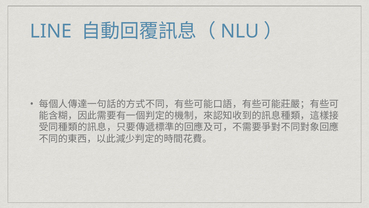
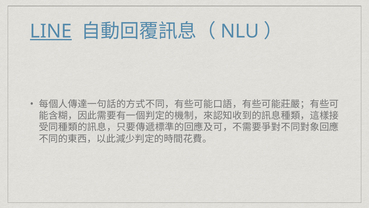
LINE underline: none -> present
